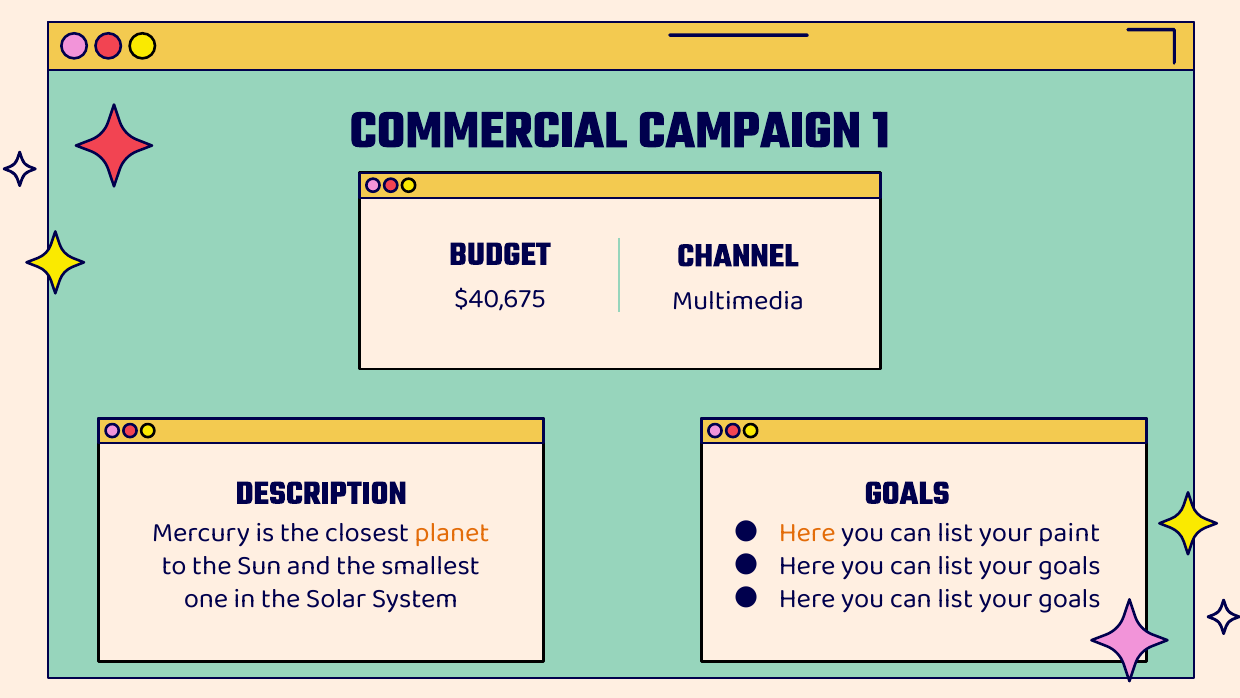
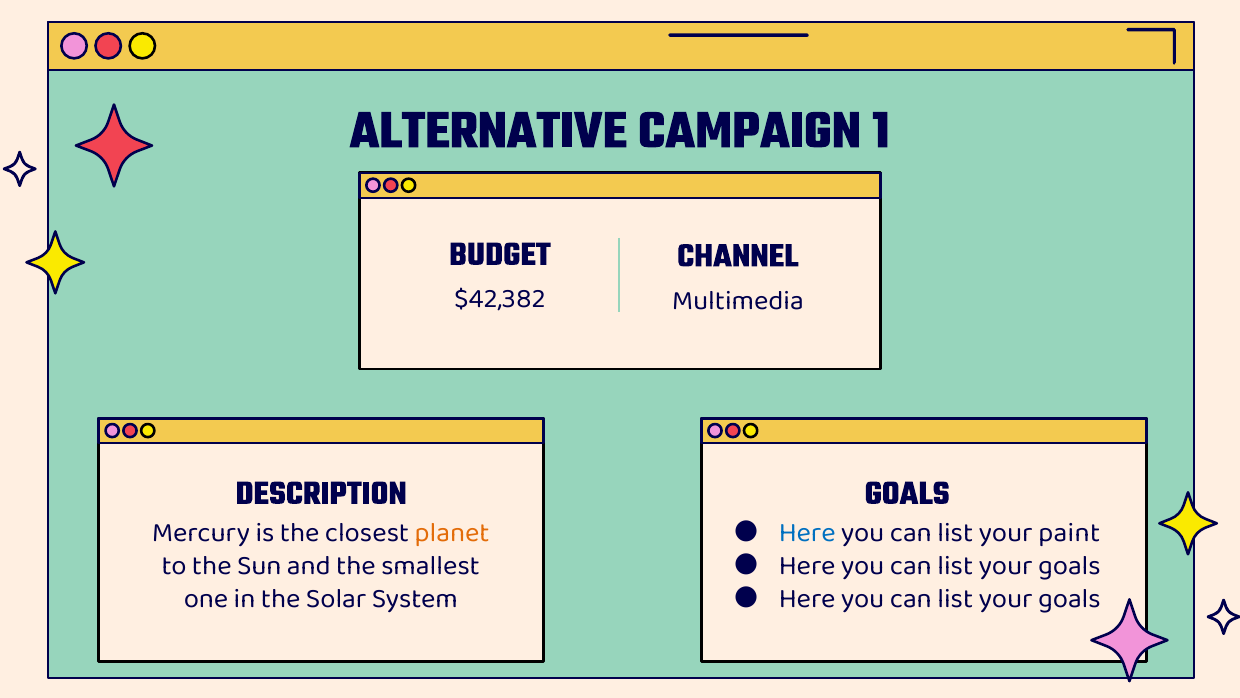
COMMERCIAL: COMMERCIAL -> ALTERNATIVE
$40,675: $40,675 -> $42,382
Here at (807, 532) colour: orange -> blue
